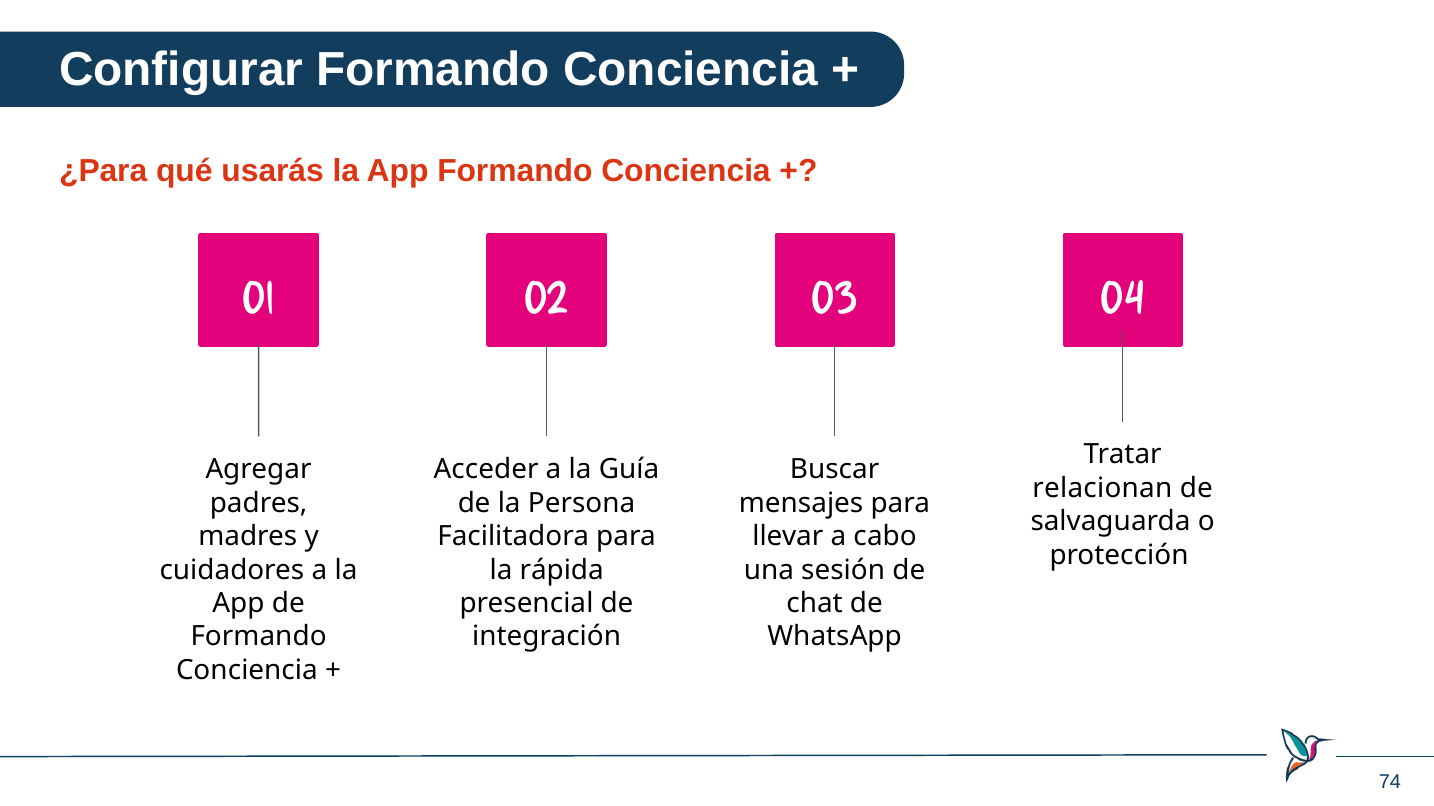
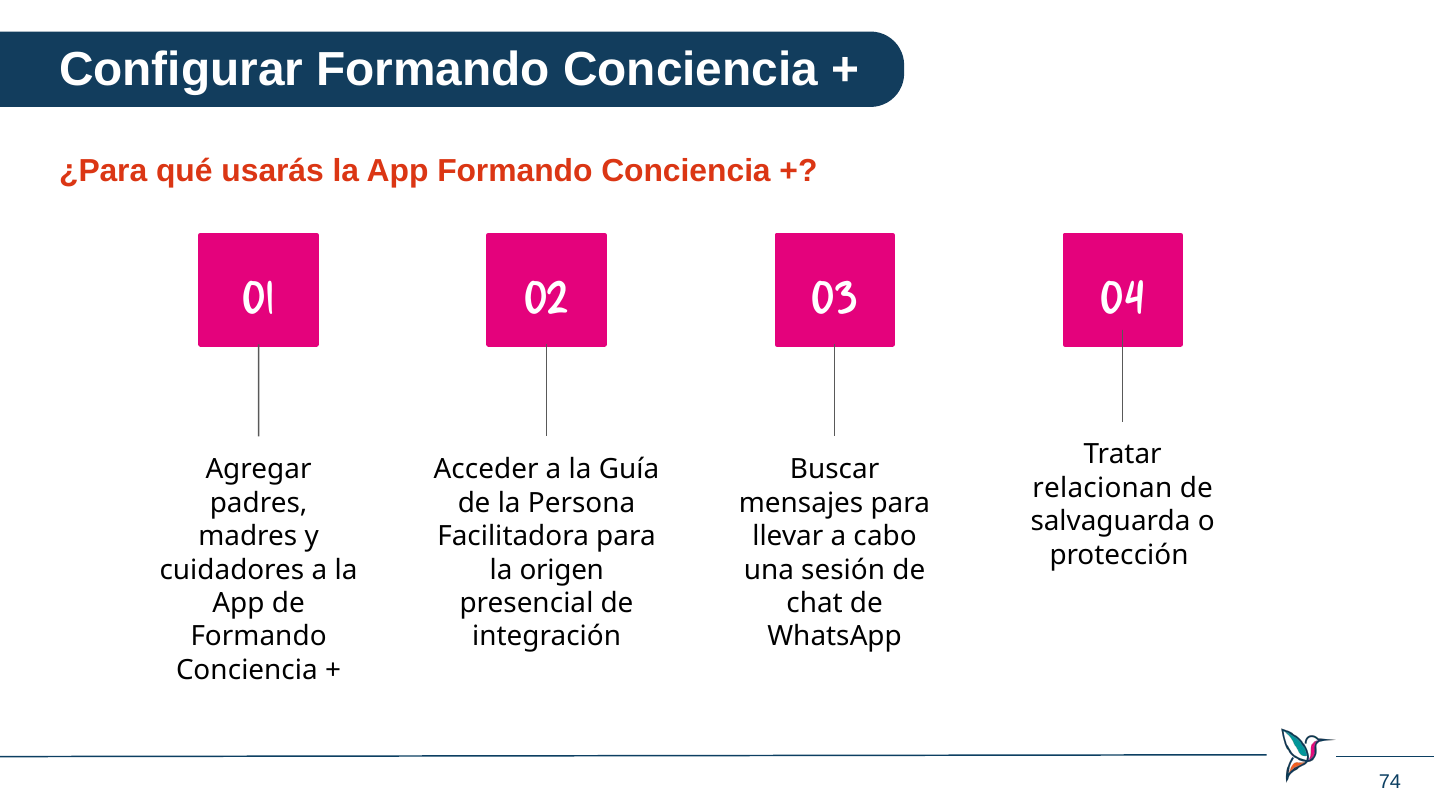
rápida: rápida -> origen
